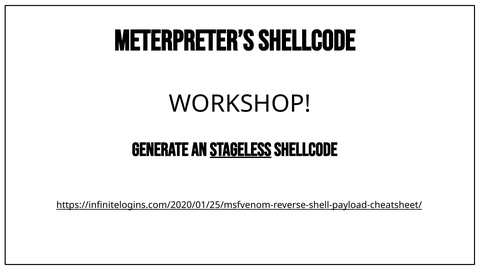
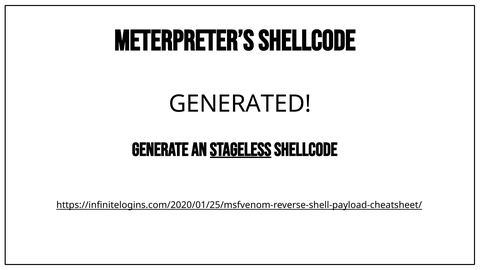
WORKSHOP: WORKSHOP -> GENERATED
